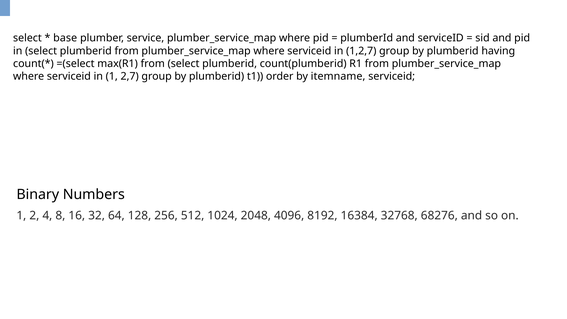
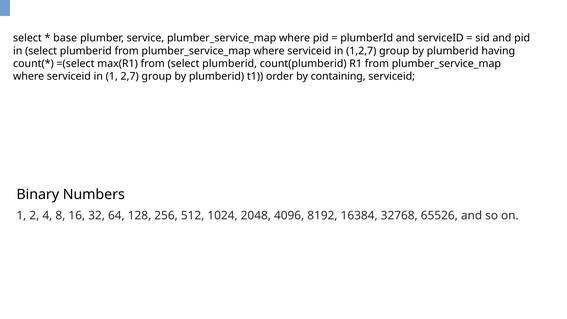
itemname: itemname -> containing
68276: 68276 -> 65526
